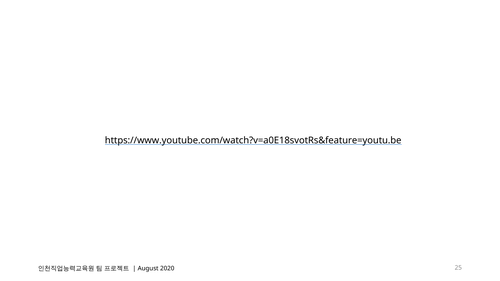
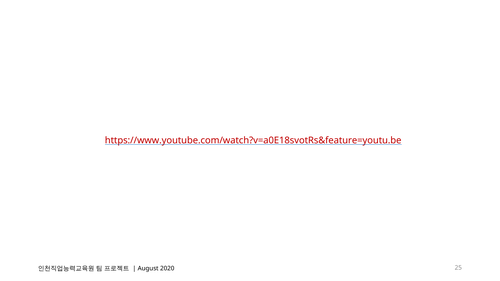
https://www.youtube.com/watch?v=a0E18svotRs&feature=youtu.be colour: black -> red
